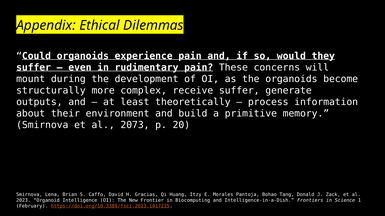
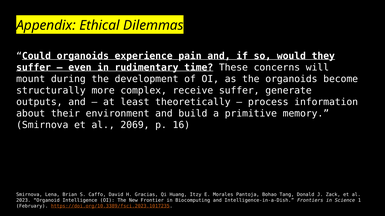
rudimentary pain: pain -> time
2073: 2073 -> 2069
20: 20 -> 16
